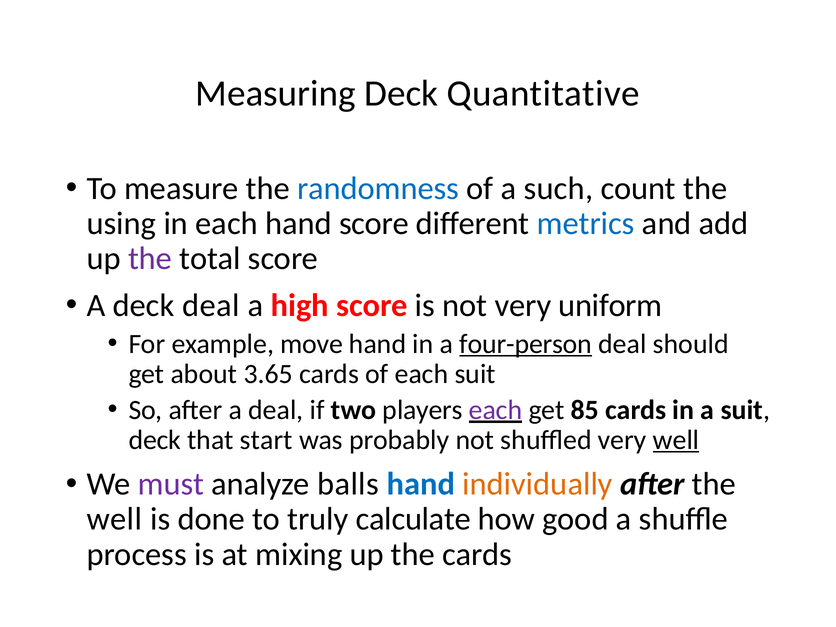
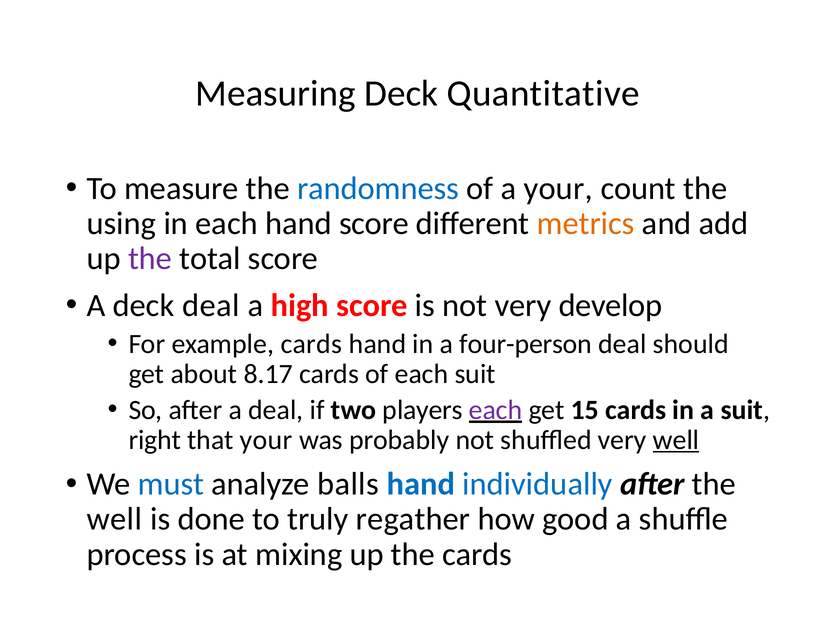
a such: such -> your
metrics colour: blue -> orange
uniform: uniform -> develop
example move: move -> cards
four-person underline: present -> none
3.65: 3.65 -> 8.17
85: 85 -> 15
deck at (155, 440): deck -> right
that start: start -> your
must colour: purple -> blue
individually colour: orange -> blue
calculate: calculate -> regather
